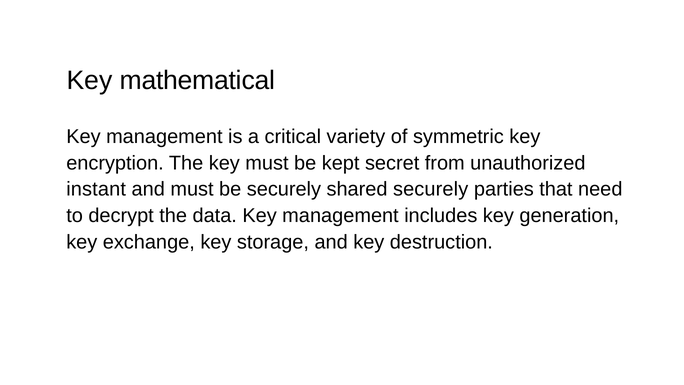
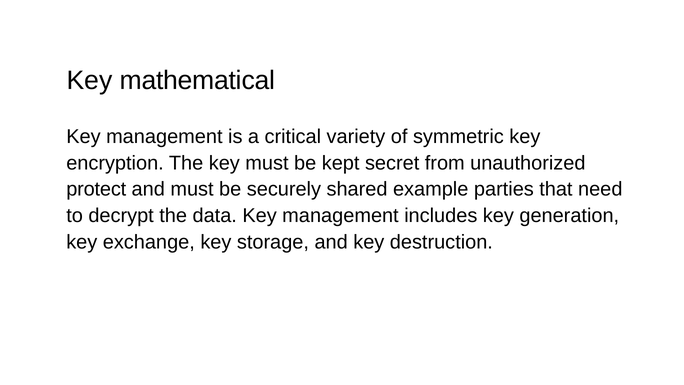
instant: instant -> protect
shared securely: securely -> example
